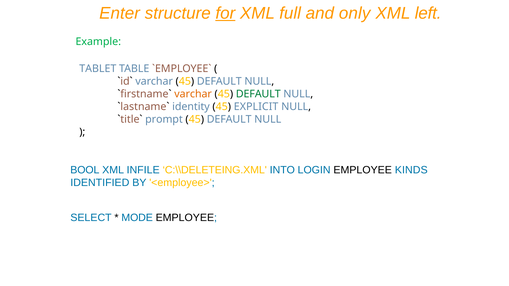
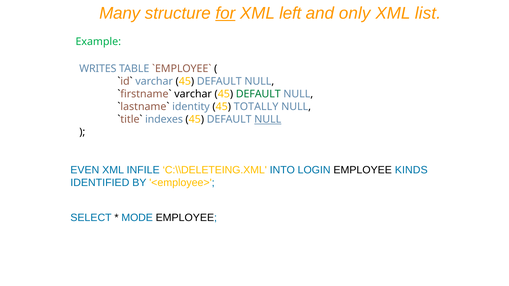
Enter: Enter -> Many
full: full -> left
left: left -> list
TABLET: TABLET -> WRITES
varchar at (193, 94) colour: orange -> black
EXPLICIT: EXPLICIT -> TOTALLY
prompt: prompt -> indexes
NULL at (268, 120) underline: none -> present
BOOL: BOOL -> EVEN
